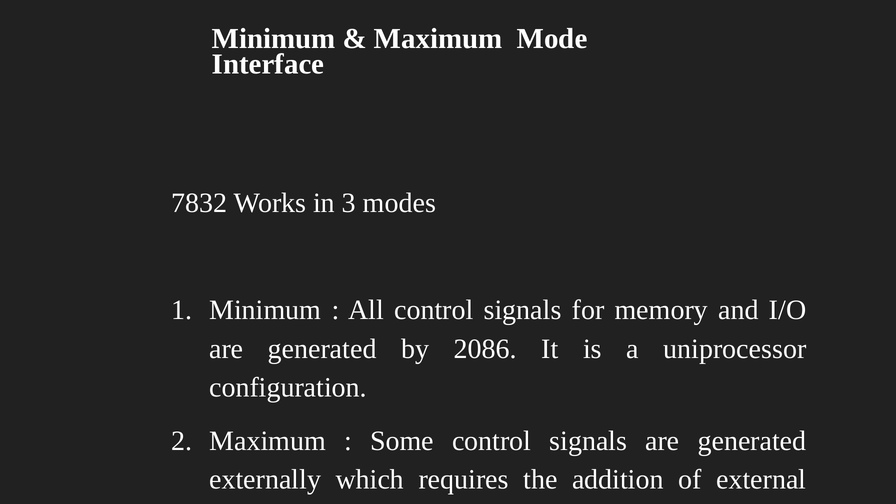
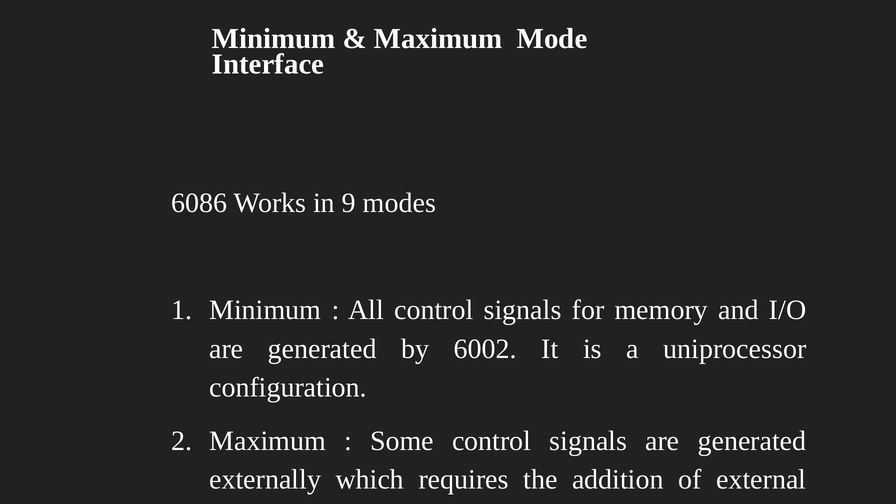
7832: 7832 -> 6086
3: 3 -> 9
2086: 2086 -> 6002
